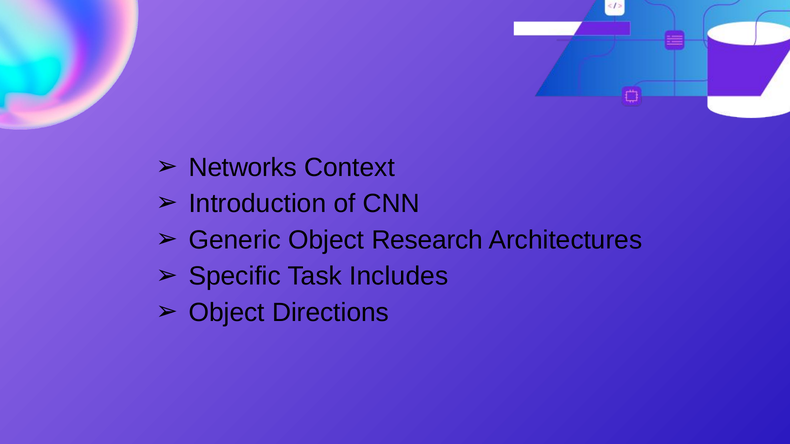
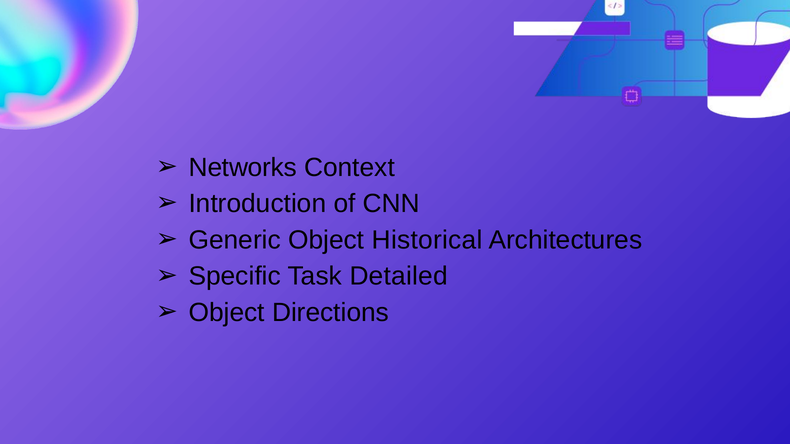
Research: Research -> Historical
Includes: Includes -> Detailed
